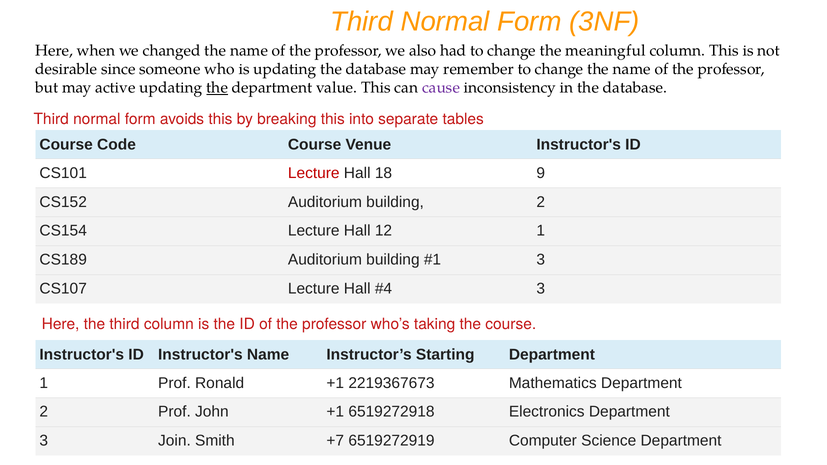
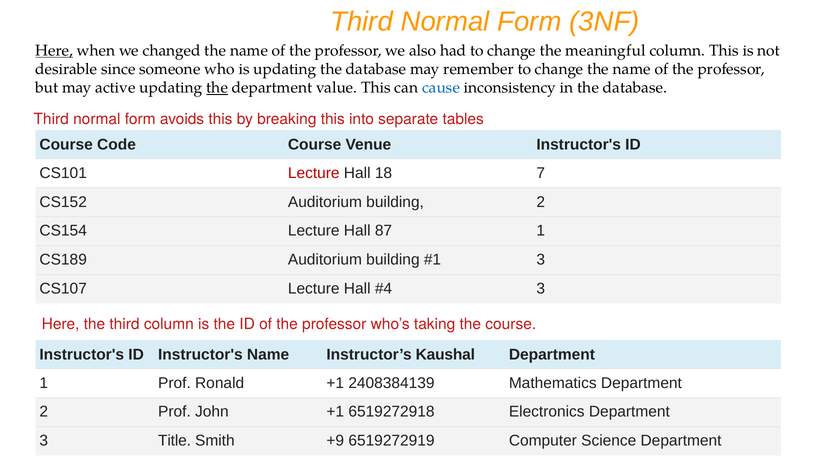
Here at (54, 51) underline: none -> present
cause colour: purple -> blue
9: 9 -> 7
12: 12 -> 87
Starting: Starting -> Kaushal
2219367673: 2219367673 -> 2408384139
Join: Join -> Title
+7: +7 -> +9
